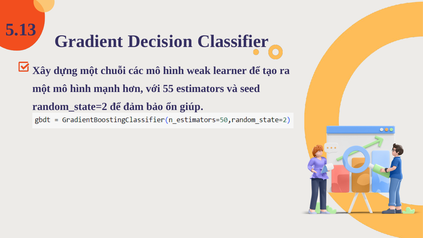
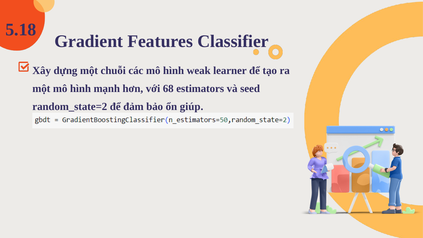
5.13: 5.13 -> 5.18
Decision: Decision -> Features
55: 55 -> 68
